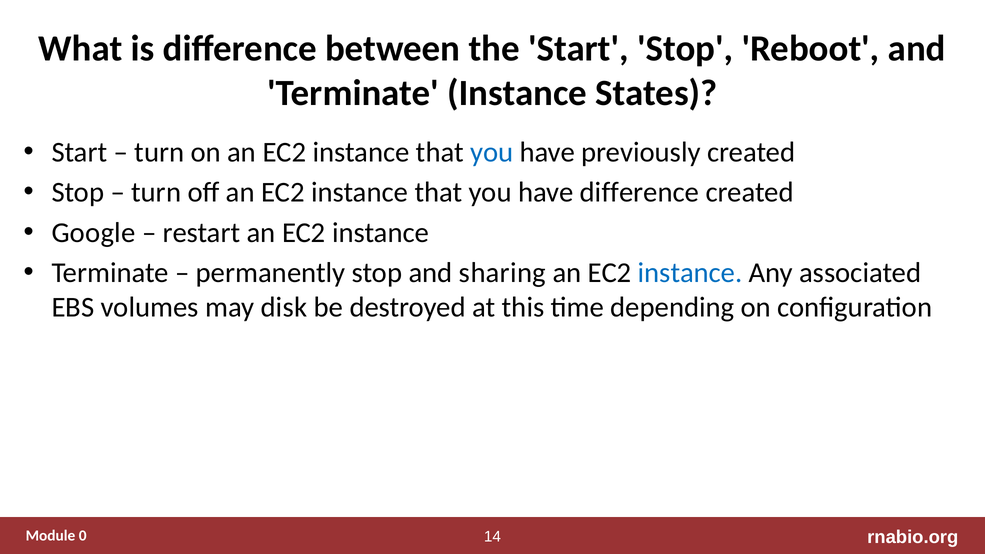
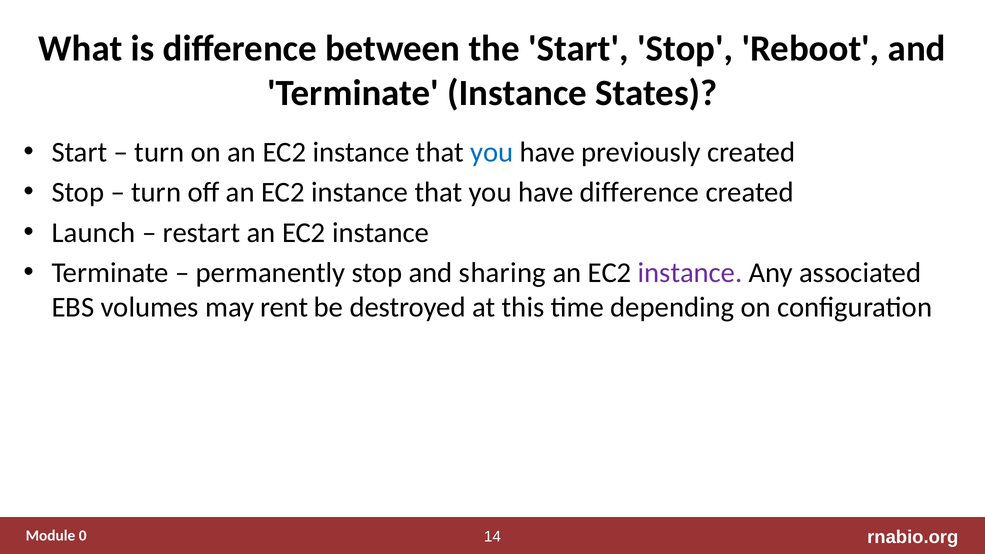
Google: Google -> Launch
instance at (690, 273) colour: blue -> purple
disk: disk -> rent
